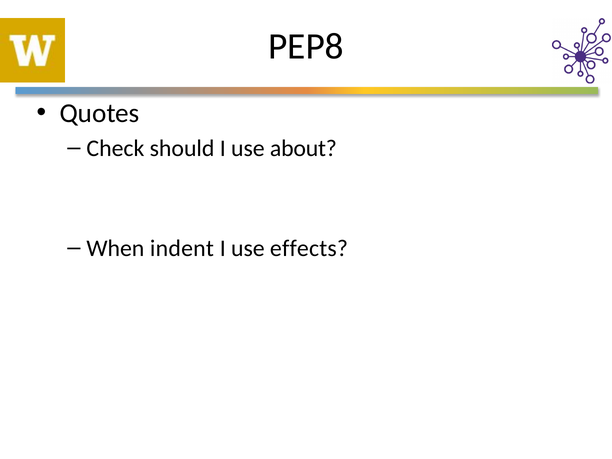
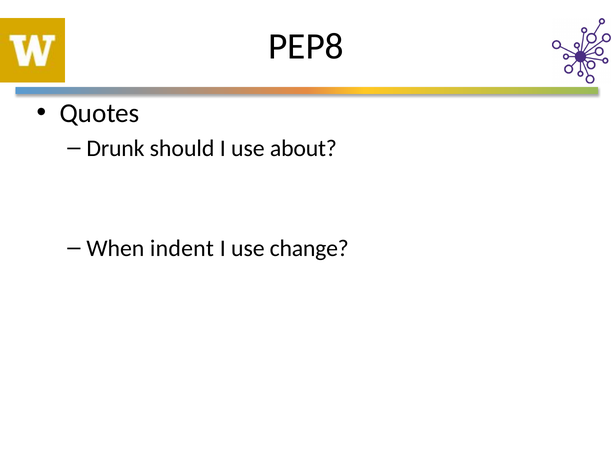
Check: Check -> Drunk
effects: effects -> change
